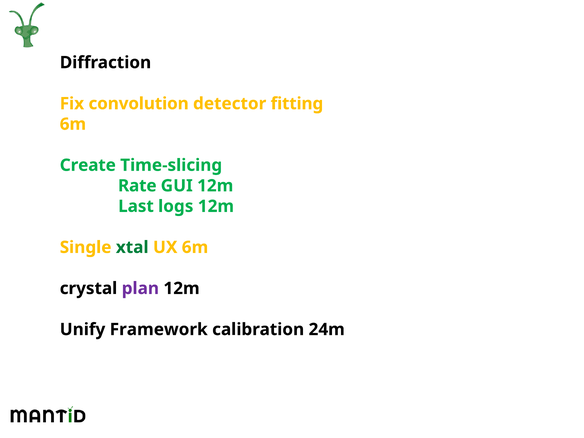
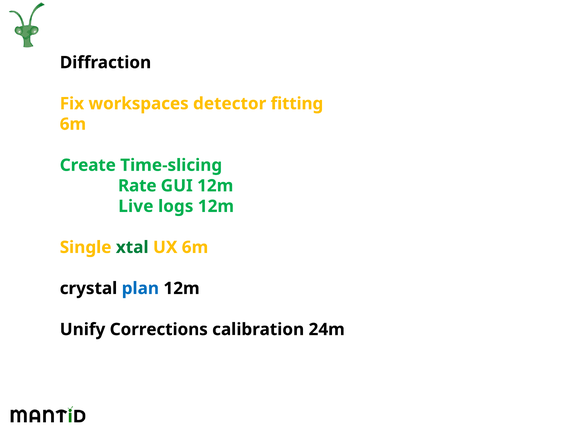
convolution: convolution -> workspaces
Last: Last -> Live
plan colour: purple -> blue
Framework: Framework -> Corrections
